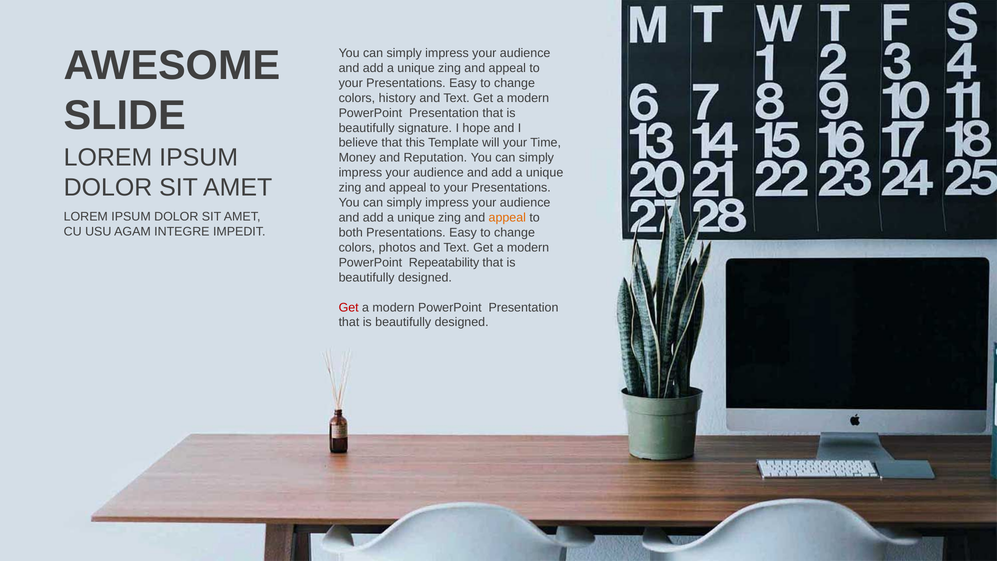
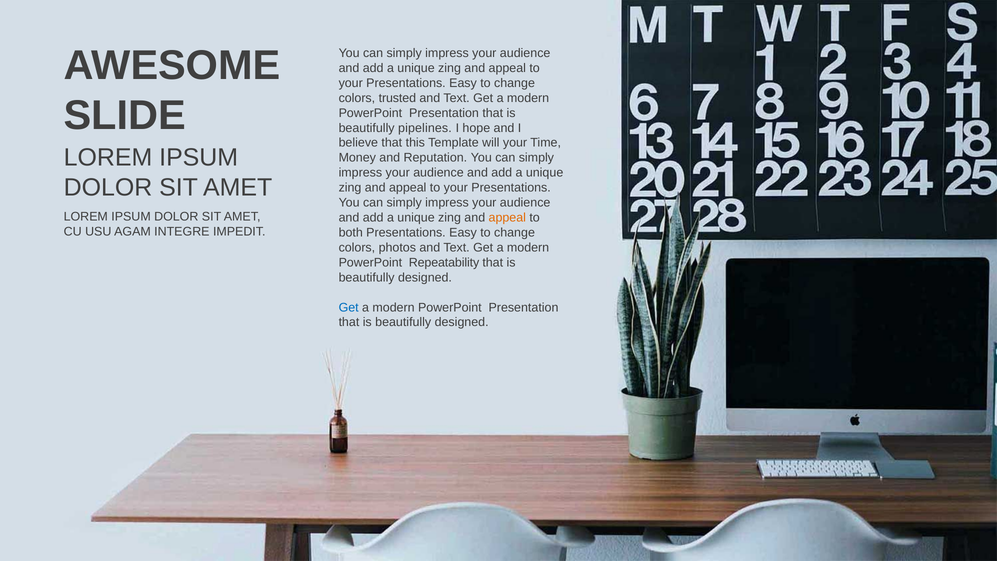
history: history -> trusted
signature: signature -> pipelines
Get at (349, 307) colour: red -> blue
